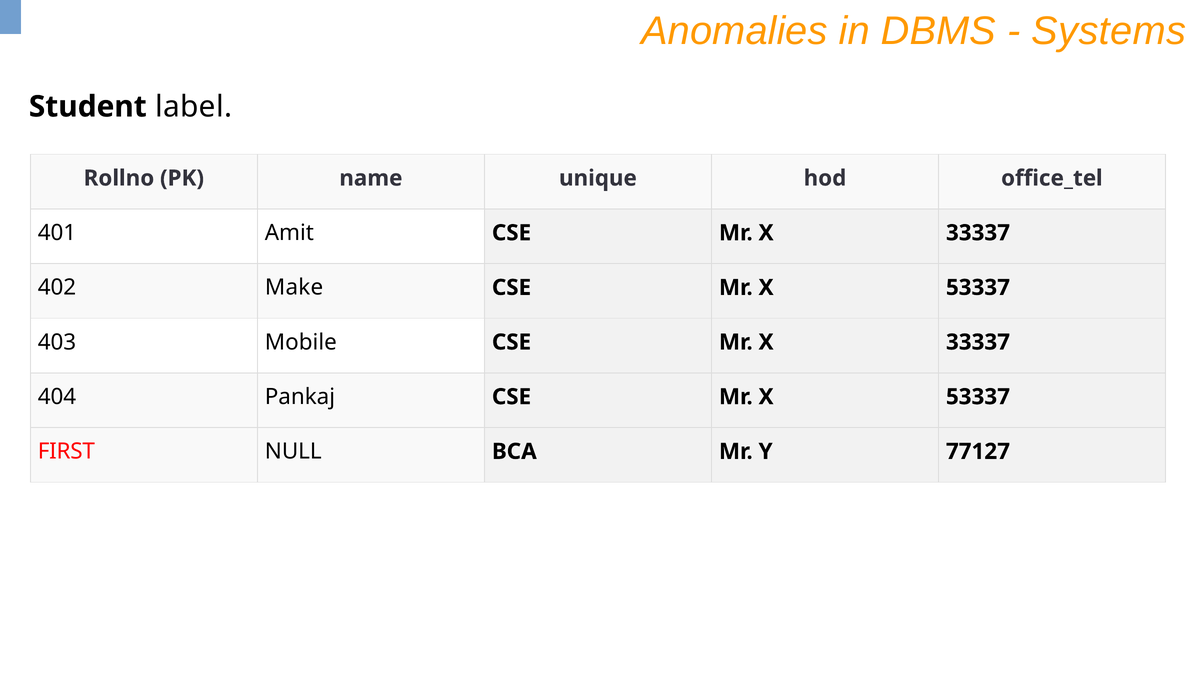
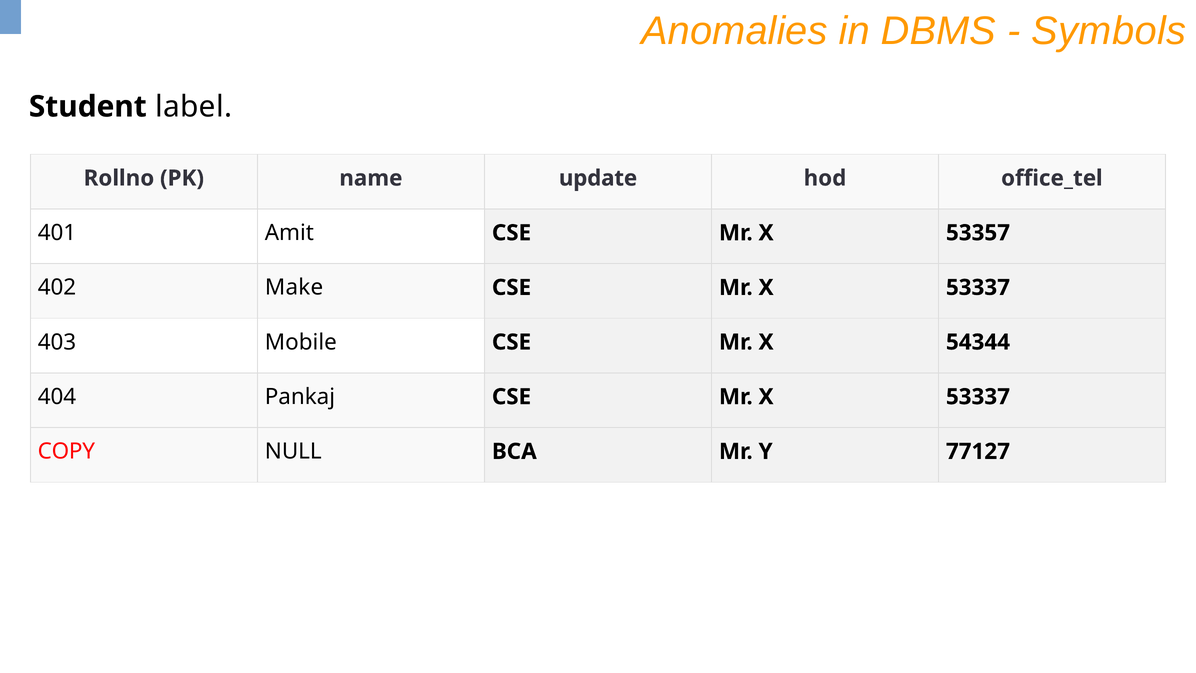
Systems: Systems -> Symbols
unique: unique -> update
33337 at (978, 233): 33337 -> 53357
33337 at (978, 342): 33337 -> 54344
FIRST: FIRST -> COPY
